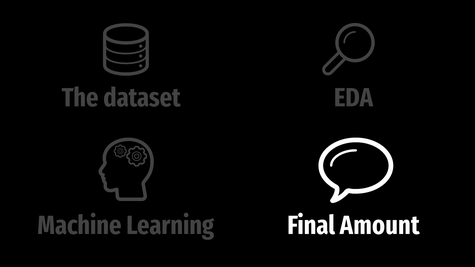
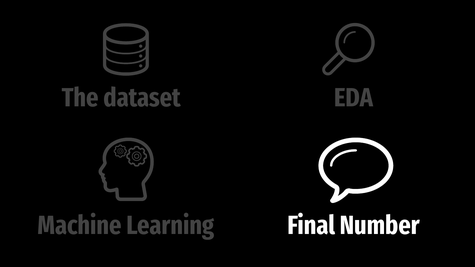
Amount: Amount -> Number
